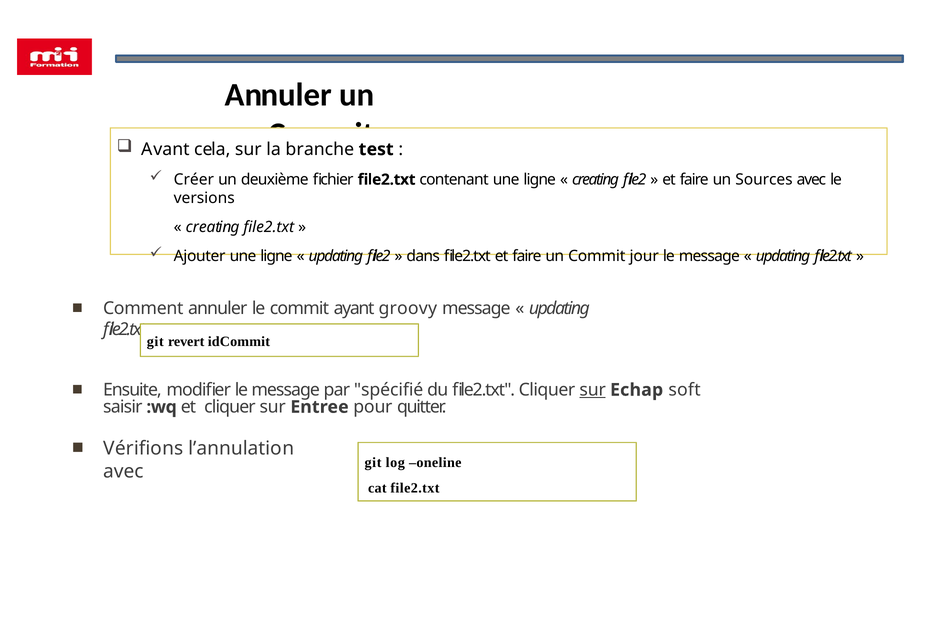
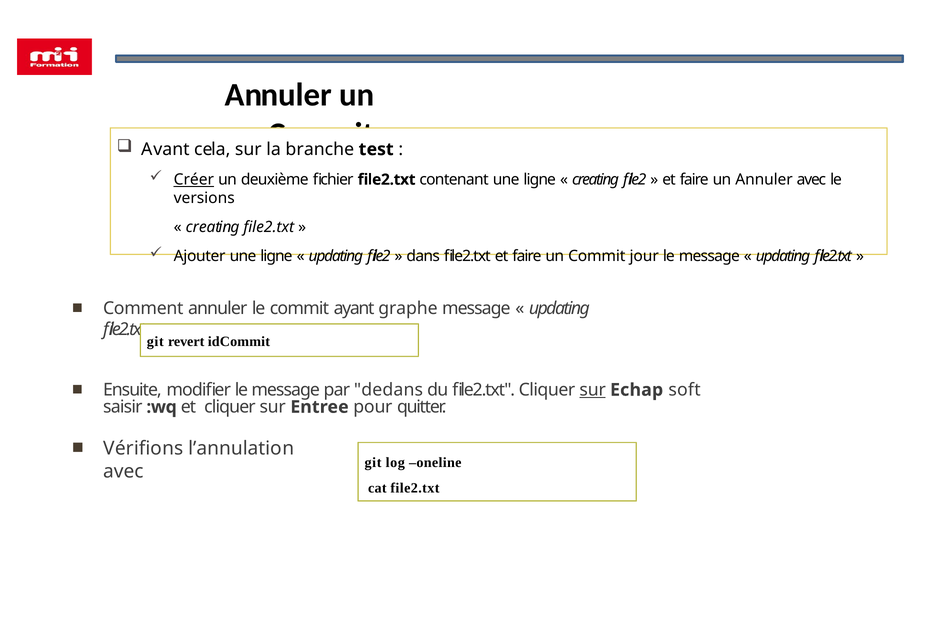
Créer underline: none -> present
un Sources: Sources -> Annuler
groovy: groovy -> graphe
spécifié: spécifié -> dedans
